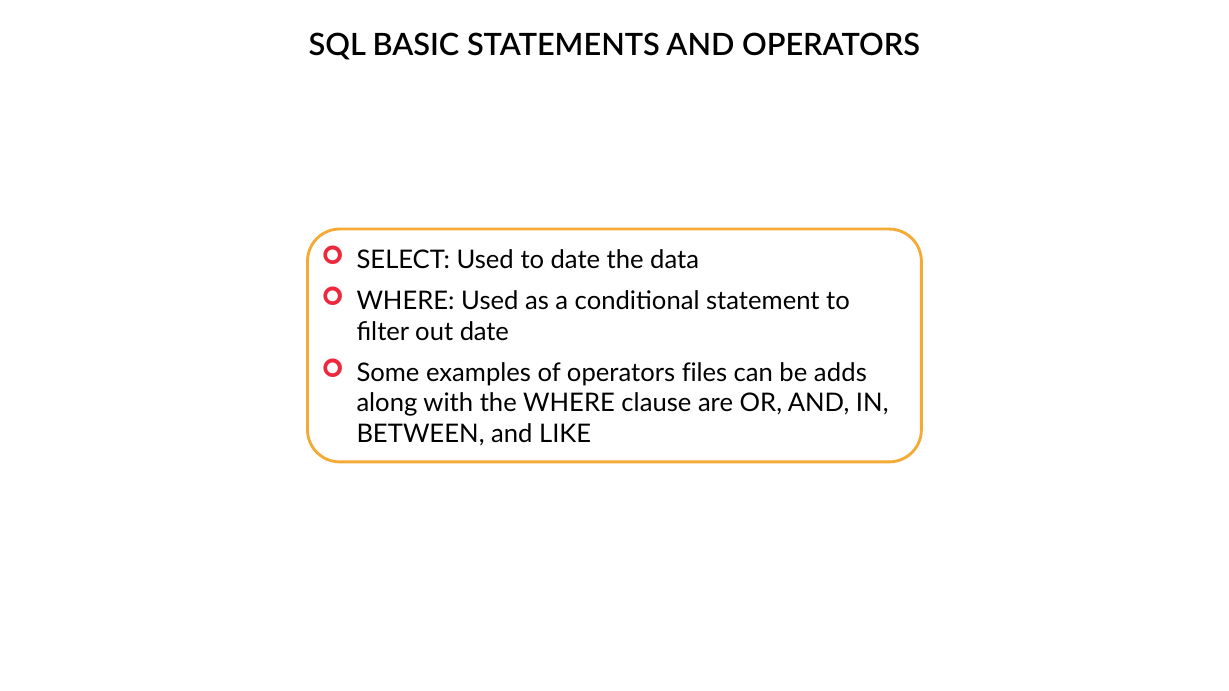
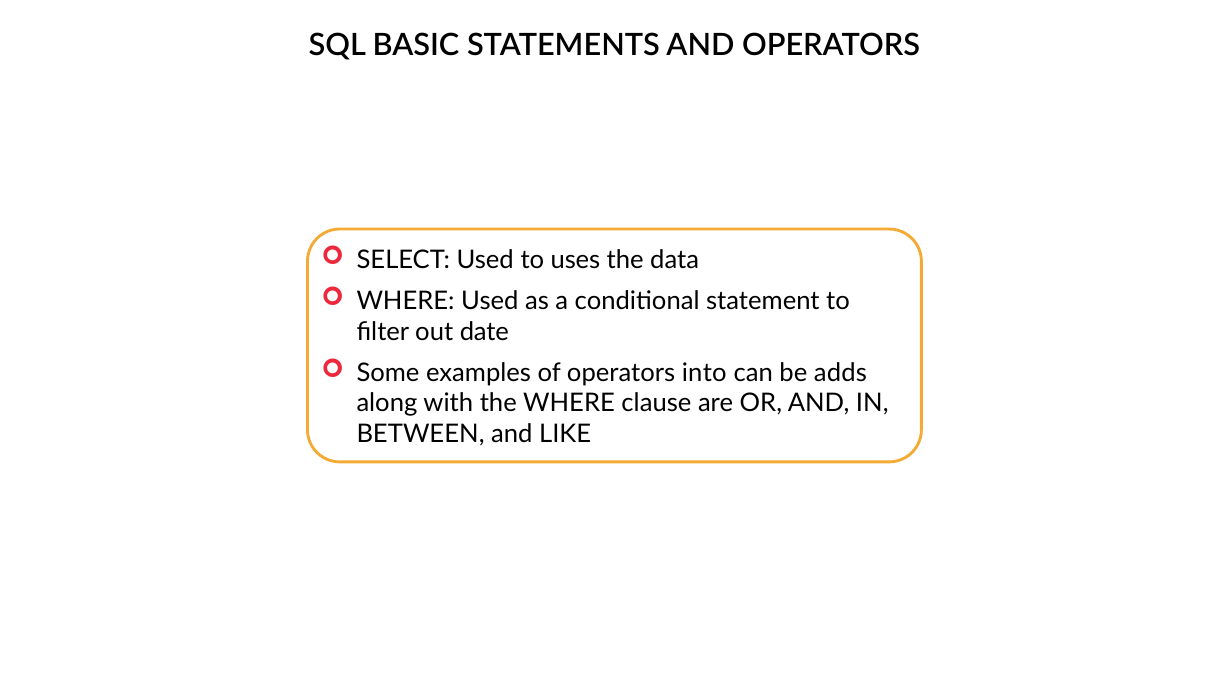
to date: date -> uses
files: files -> into
